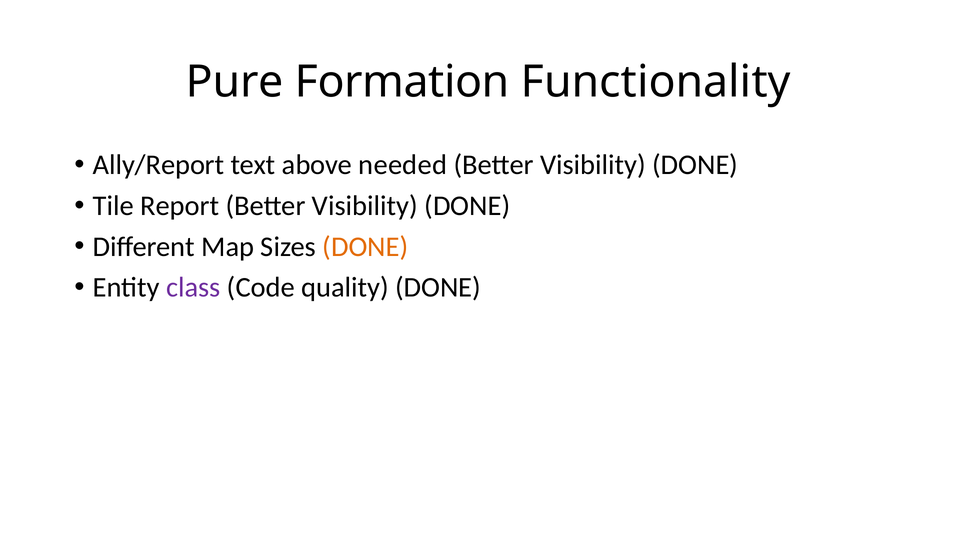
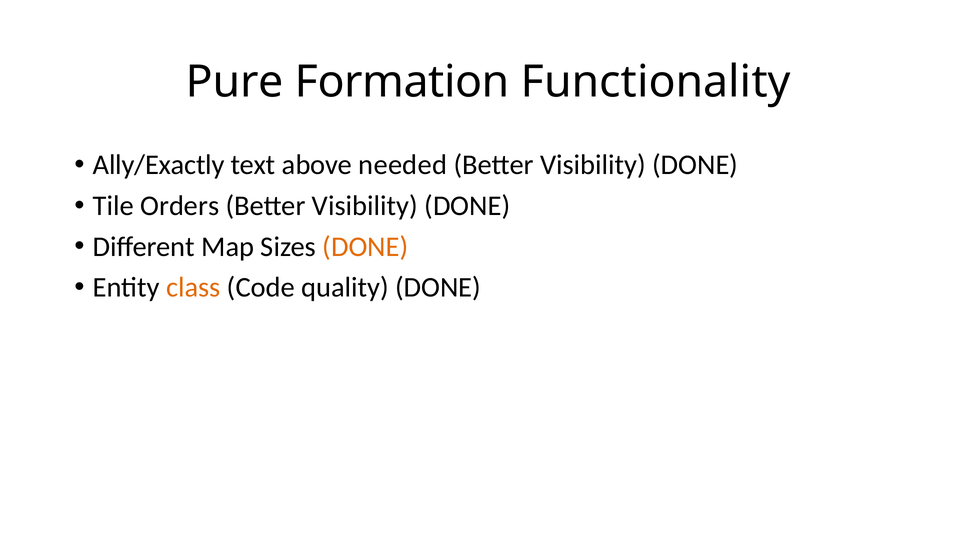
Ally/Report: Ally/Report -> Ally/Exactly
Report: Report -> Orders
class colour: purple -> orange
